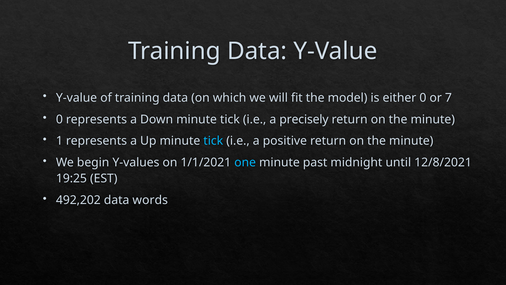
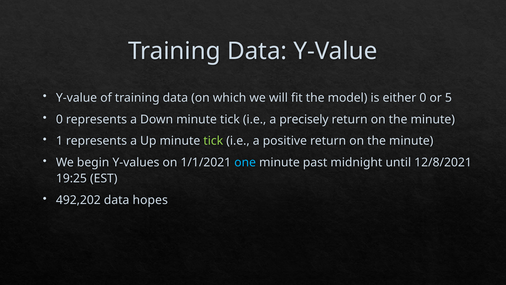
7: 7 -> 5
tick at (213, 141) colour: light blue -> light green
words: words -> hopes
